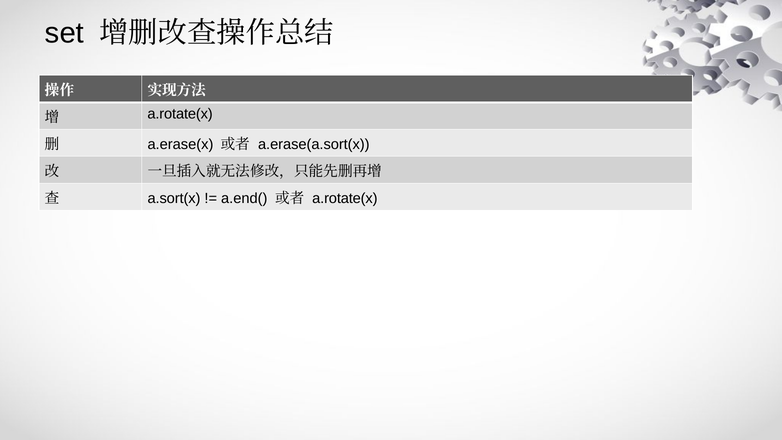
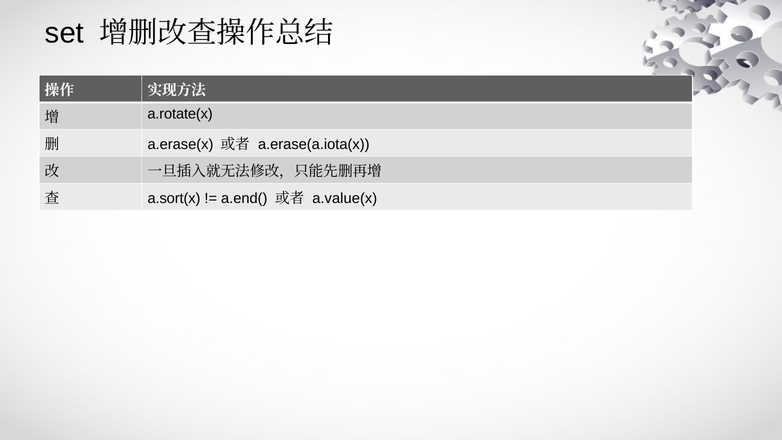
a.erase(a.sort(x: a.erase(a.sort(x -> a.erase(a.iota(x
a.rotate(x at (345, 198): a.rotate(x -> a.value(x
